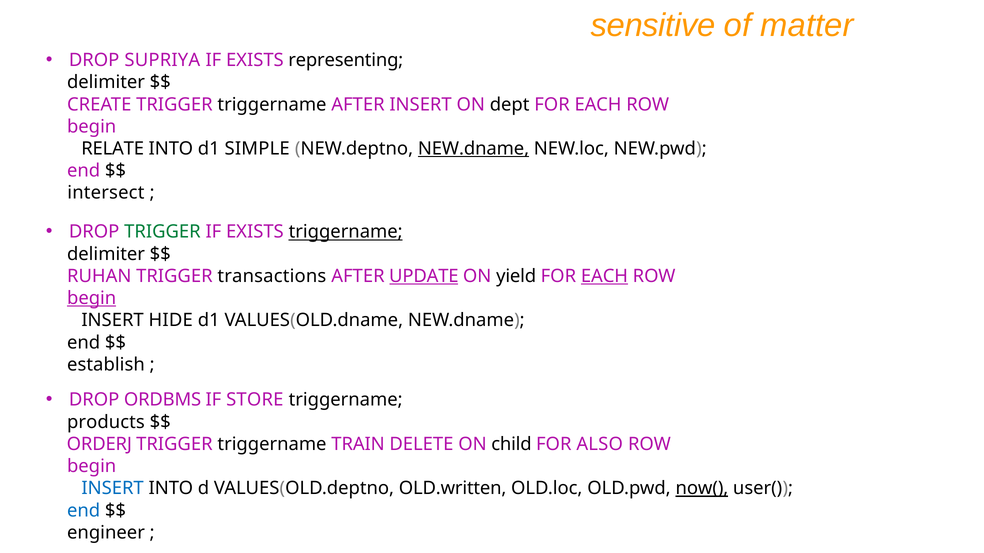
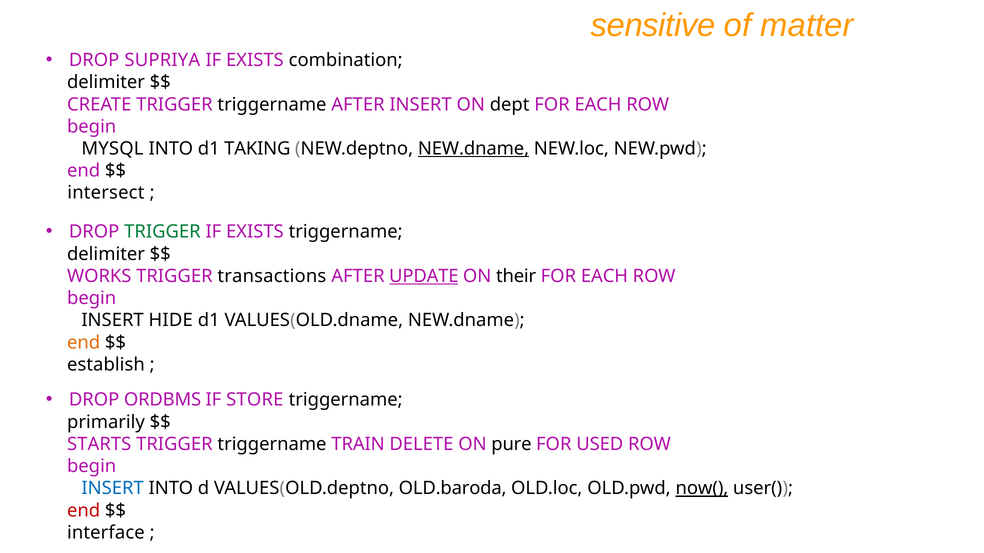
representing: representing -> combination
RELATE: RELATE -> MYSQL
SIMPLE: SIMPLE -> TAKING
triggername at (346, 232) underline: present -> none
RUHAN: RUHAN -> WORKS
yield: yield -> their
EACH at (604, 276) underline: present -> none
begin at (92, 299) underline: present -> none
end at (84, 343) colour: black -> orange
products: products -> primarily
ORDERJ: ORDERJ -> STARTS
child: child -> pure
ALSO: ALSO -> USED
OLD.written: OLD.written -> OLD.baroda
end at (84, 511) colour: blue -> red
engineer: engineer -> interface
